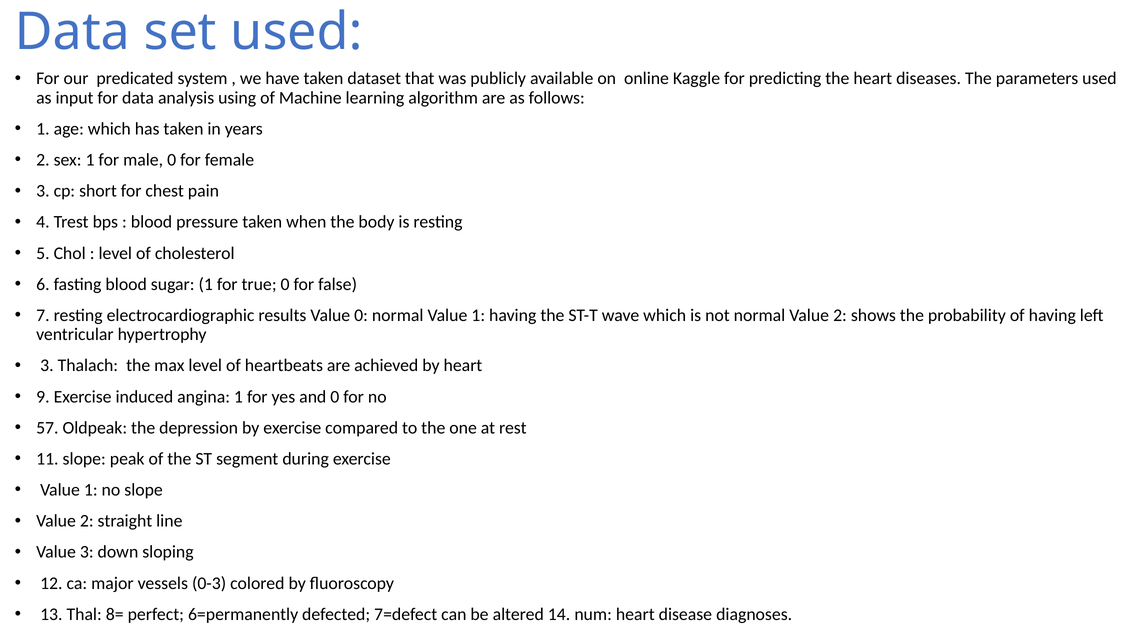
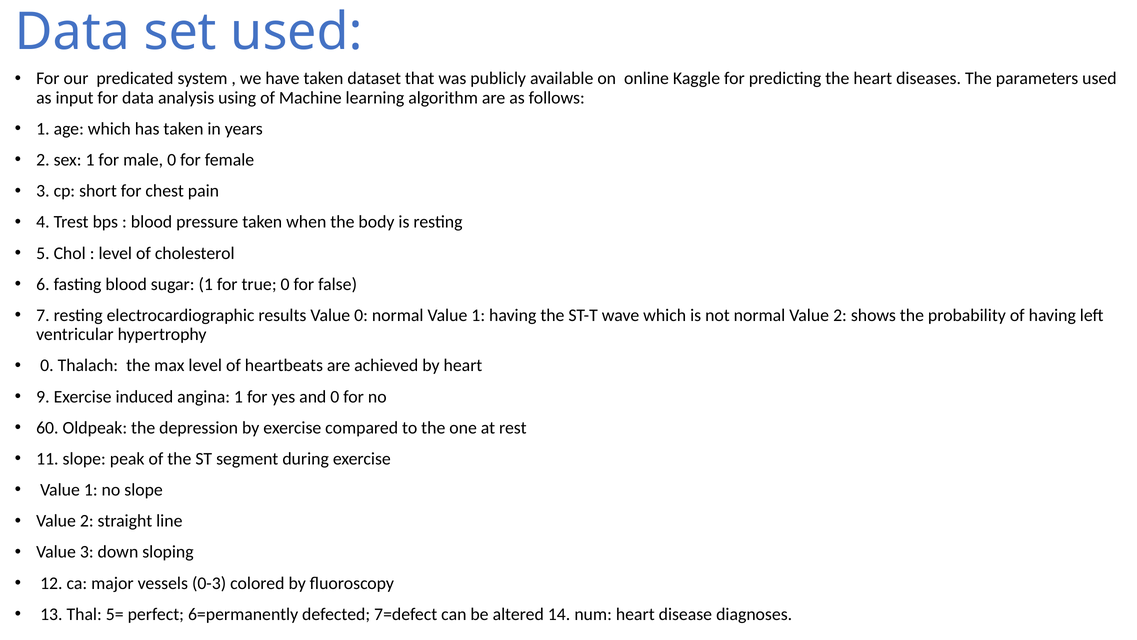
3 at (47, 365): 3 -> 0
57: 57 -> 60
8=: 8= -> 5=
